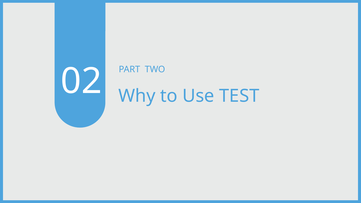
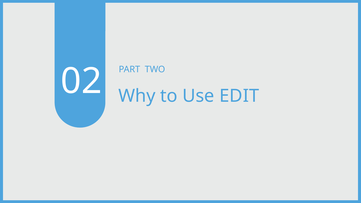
TEST: TEST -> EDIT
